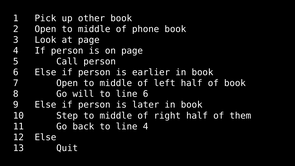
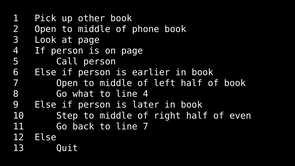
will: will -> what
line 6: 6 -> 4
them: them -> even
line 4: 4 -> 7
